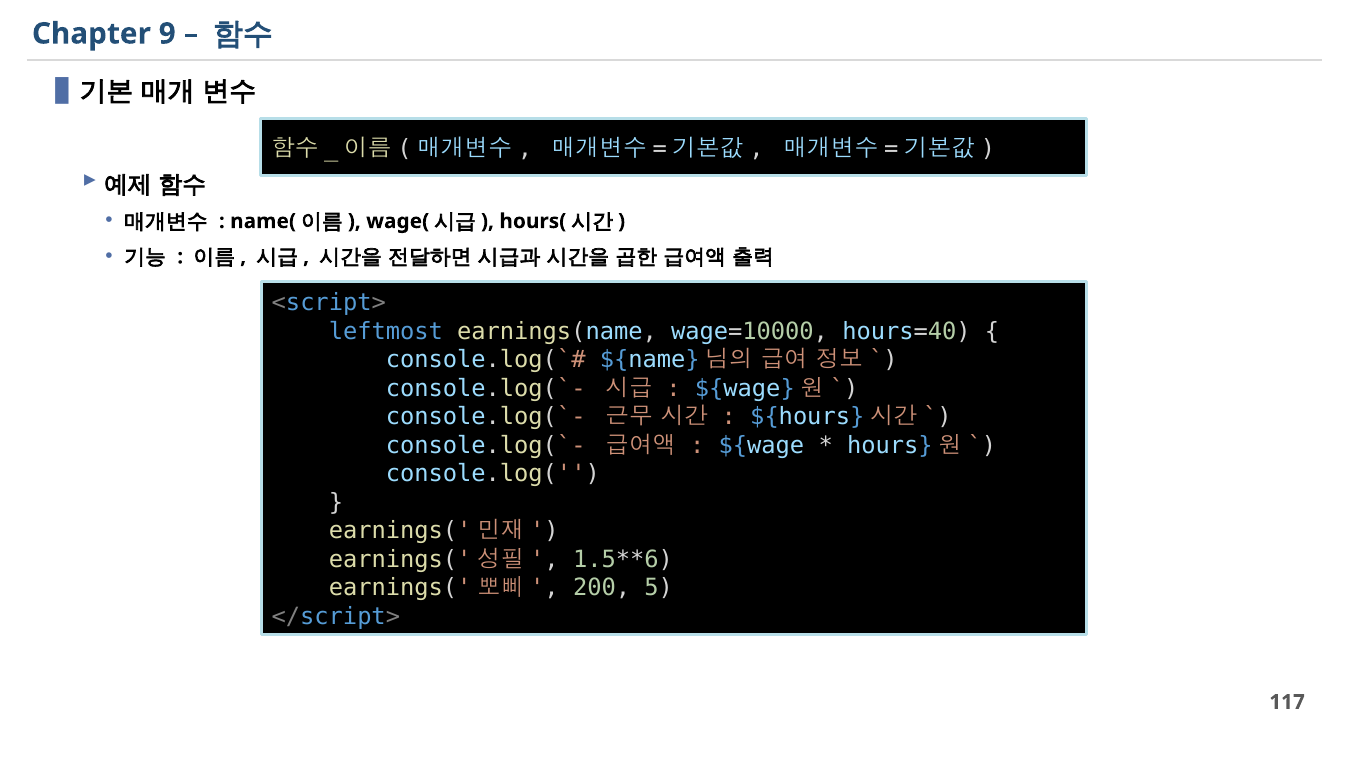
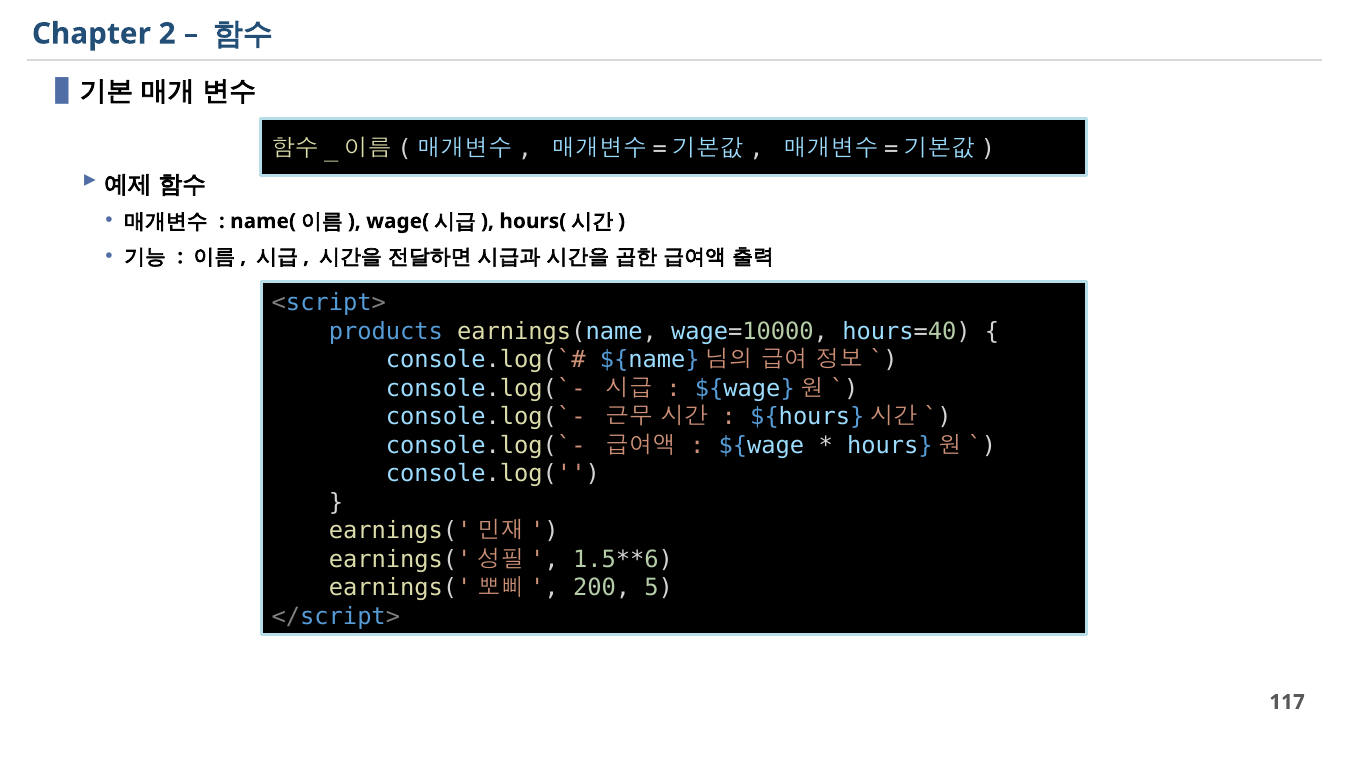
9: 9 -> 2
leftmost: leftmost -> products
